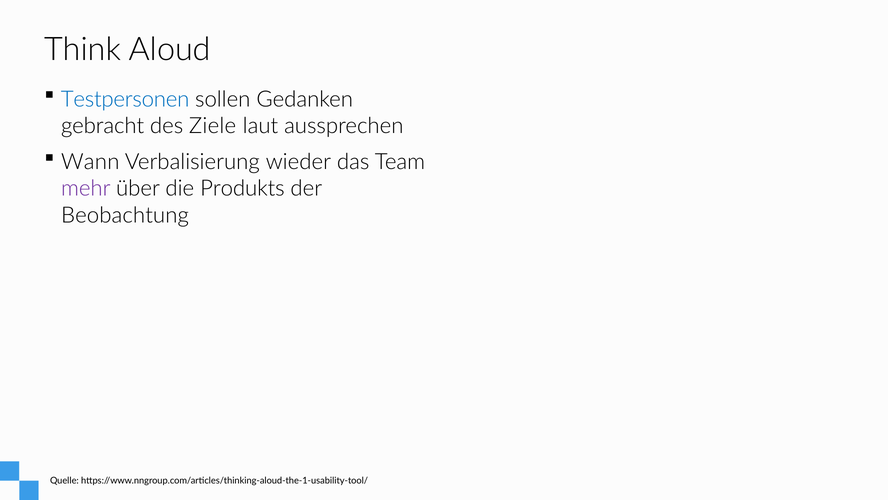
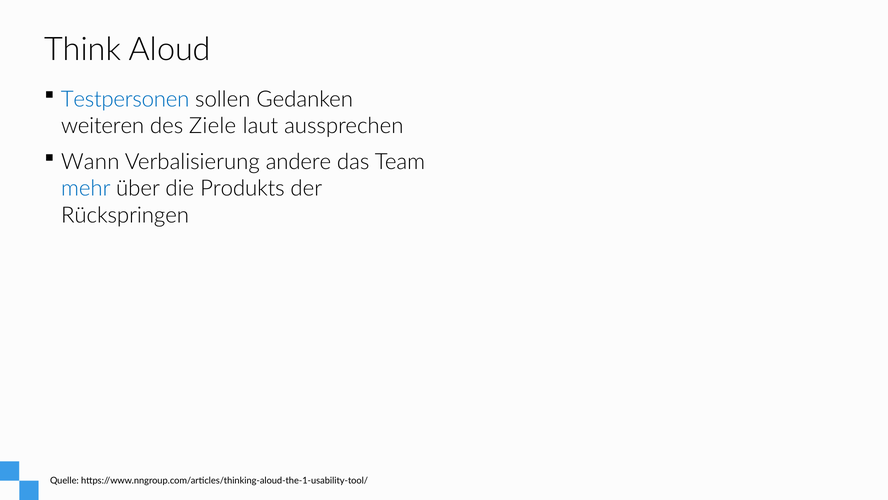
gebracht: gebracht -> weiteren
wieder: wieder -> andere
mehr colour: purple -> blue
Beobachtung: Beobachtung -> Rückspringen
